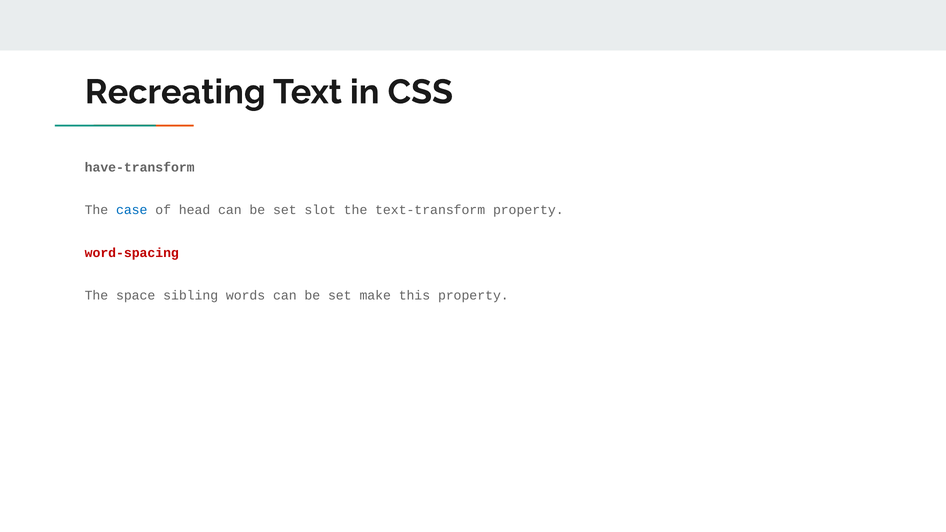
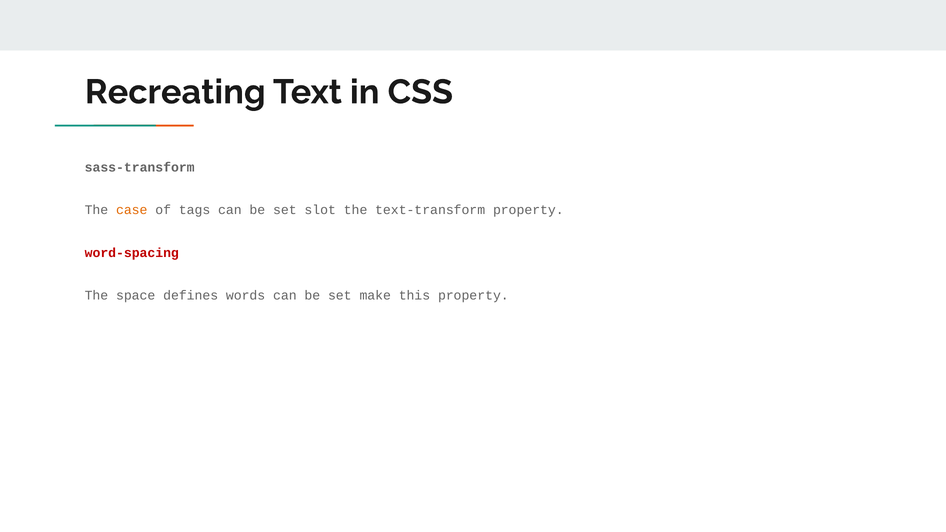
have-transform: have-transform -> sass-transform
case colour: blue -> orange
head: head -> tags
sibling: sibling -> defines
